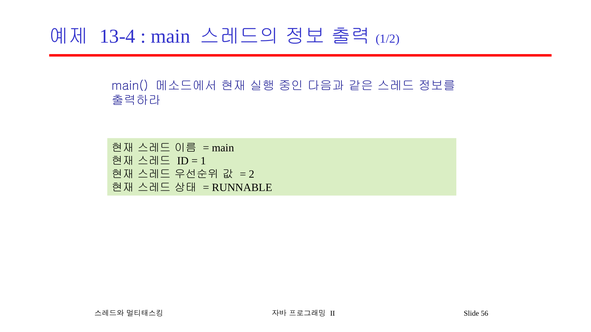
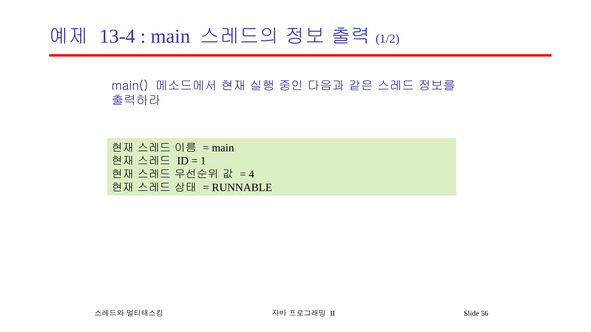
2: 2 -> 4
